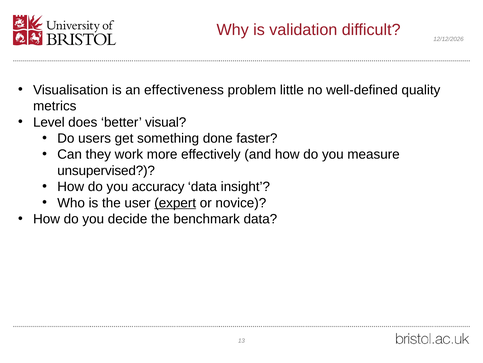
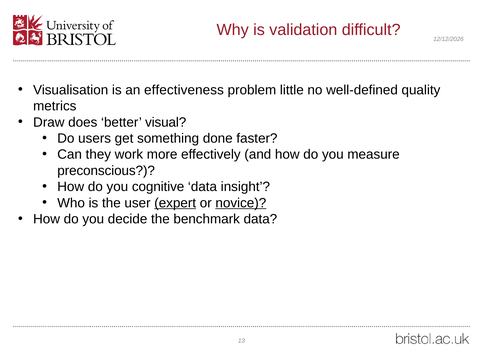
Level: Level -> Draw
unsupervised: unsupervised -> preconscious
accuracy: accuracy -> cognitive
novice underline: none -> present
